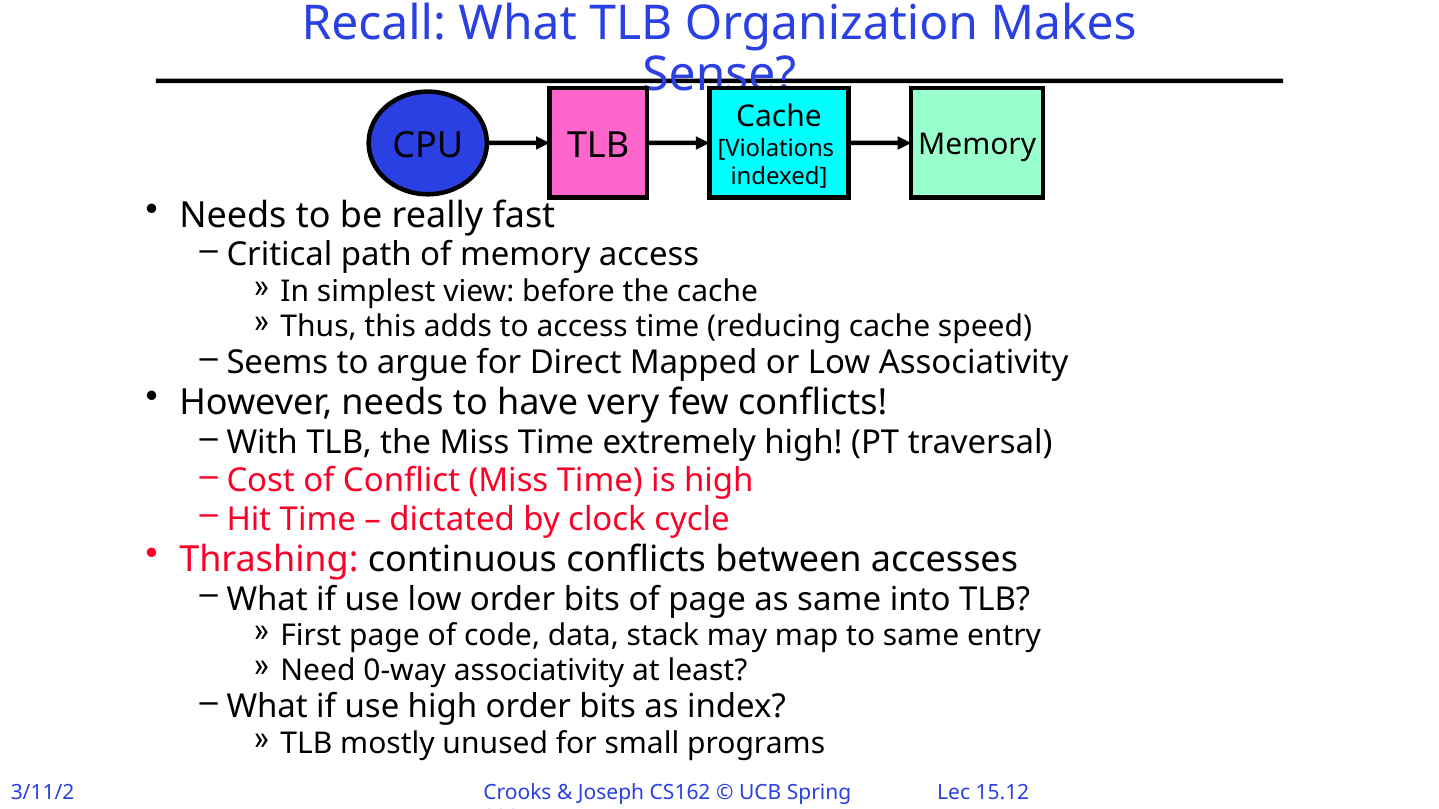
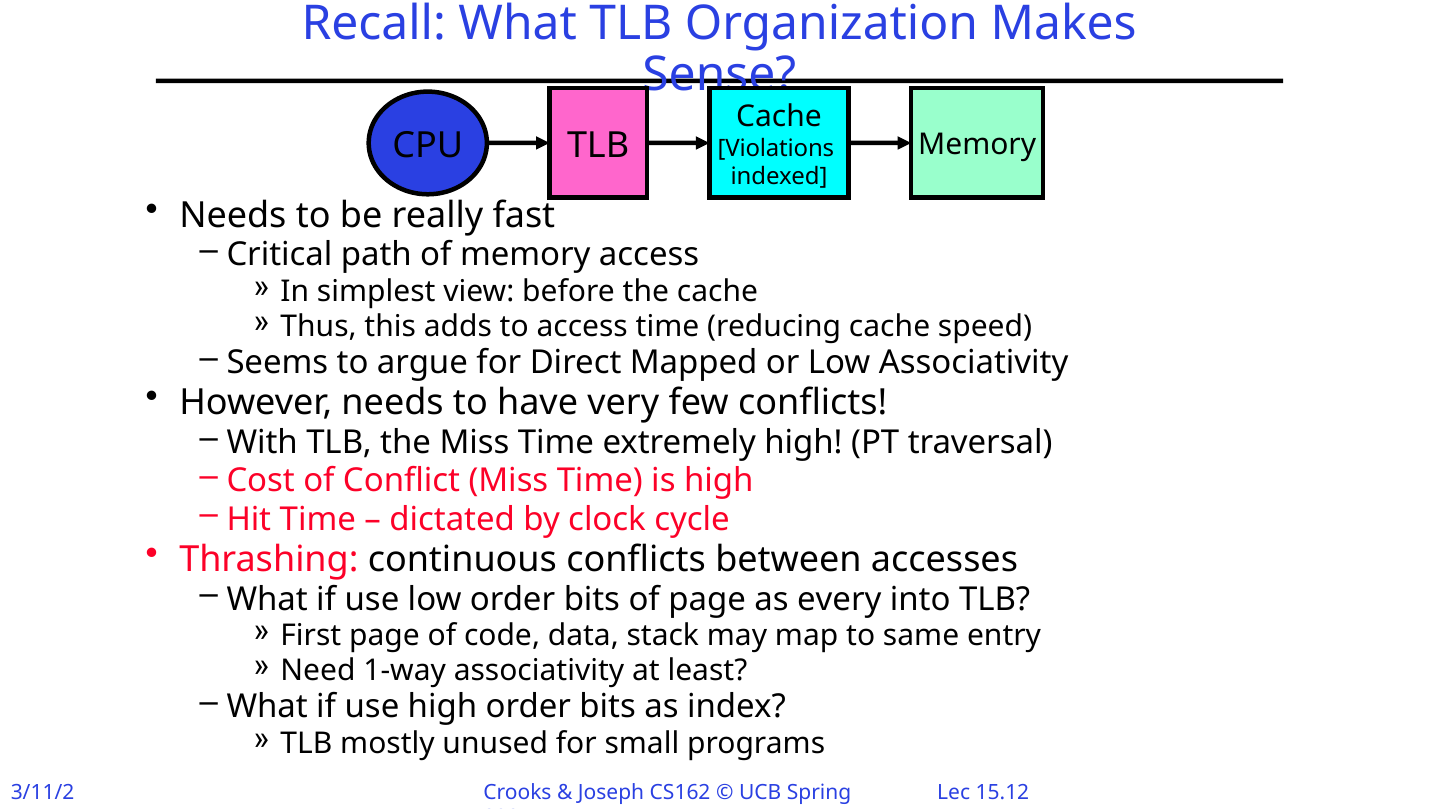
as same: same -> every
0-way: 0-way -> 1-way
